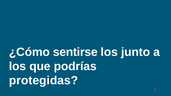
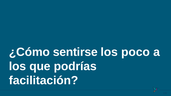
junto: junto -> poco
protegidas: protegidas -> facilitación
